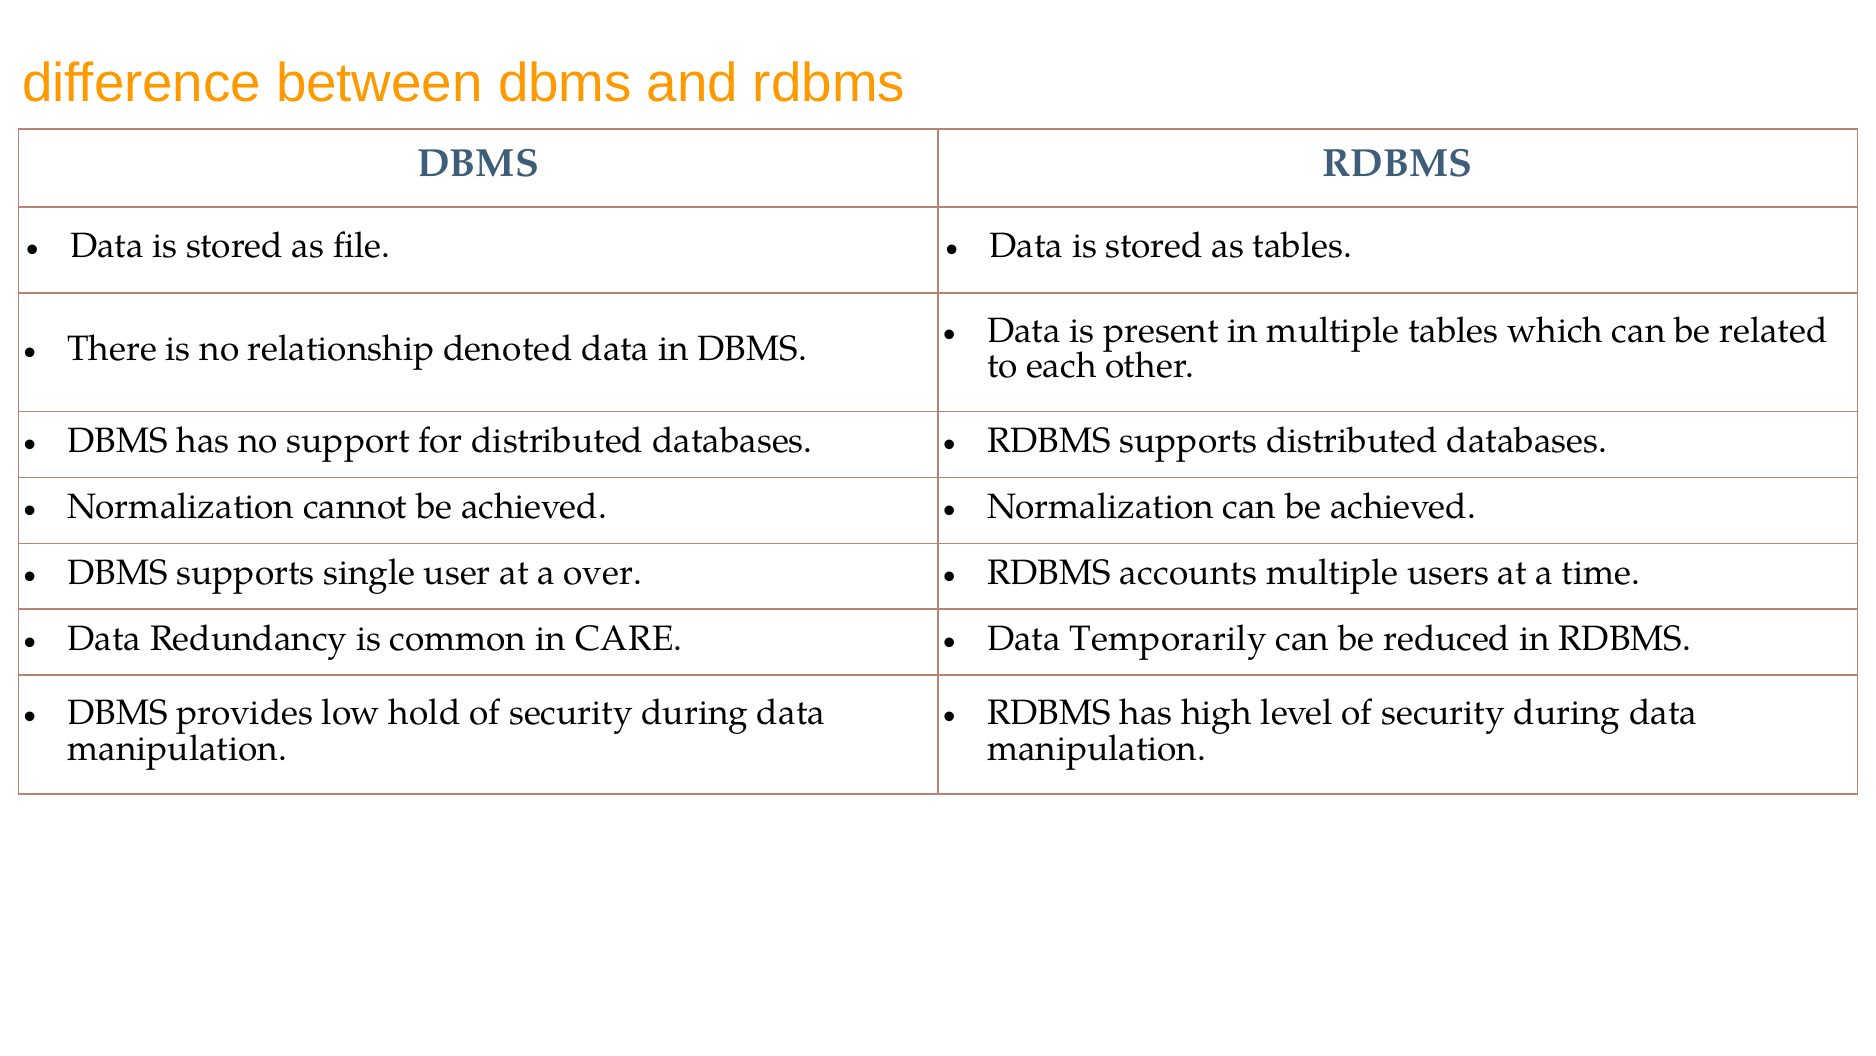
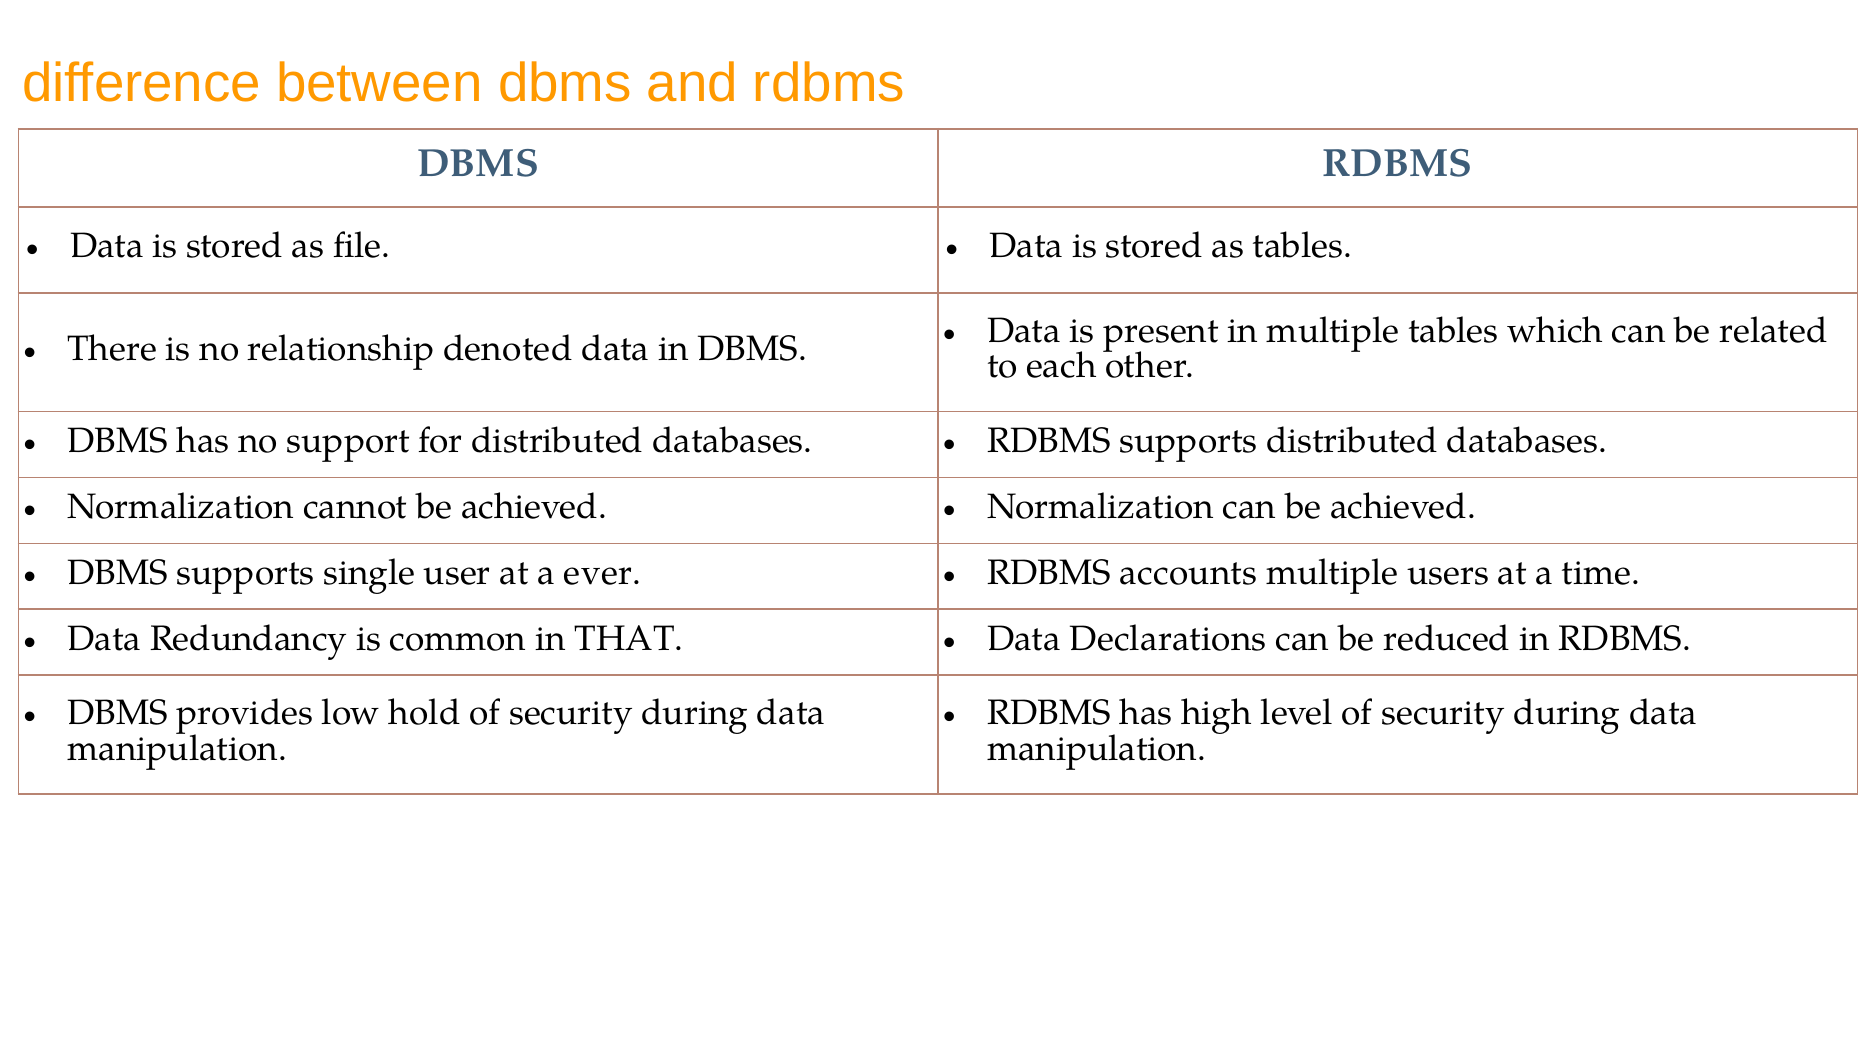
over: over -> ever
CARE: CARE -> THAT
Temporarily: Temporarily -> Declarations
